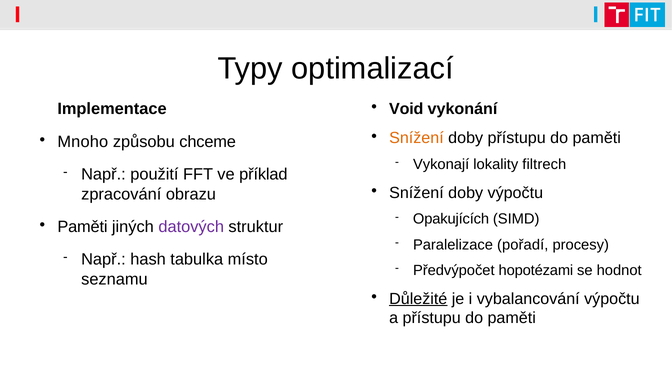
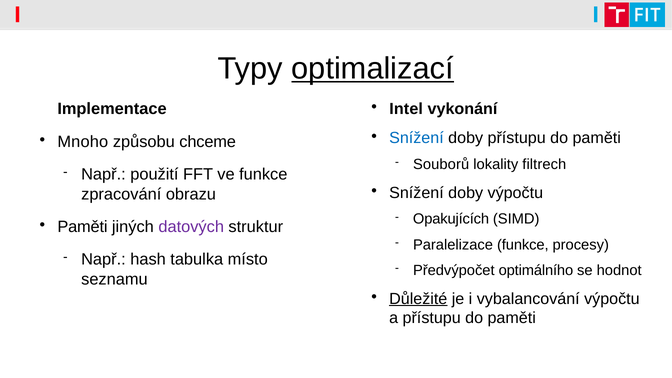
optimalizací underline: none -> present
Void: Void -> Intel
Snížení at (416, 138) colour: orange -> blue
Vykonají: Vykonají -> Souborů
ve příklad: příklad -> funkce
Paralelizace pořadí: pořadí -> funkce
hopotézami: hopotézami -> optimálního
